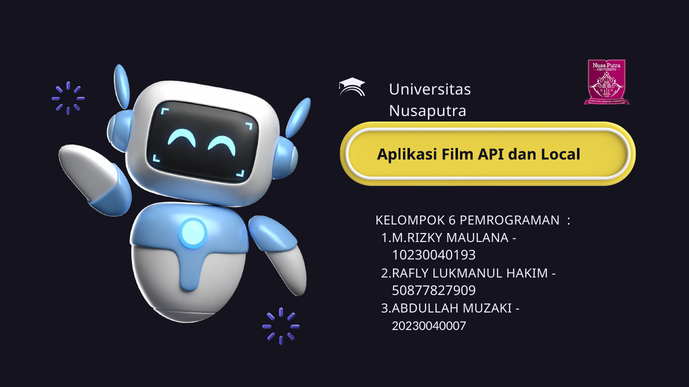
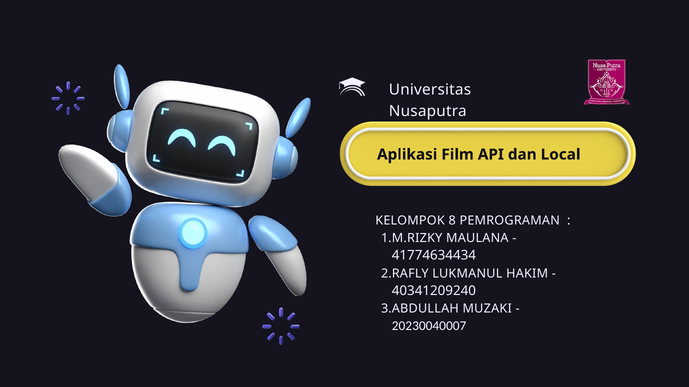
6: 6 -> 8
10230040193: 10230040193 -> 41774634434
50877827909: 50877827909 -> 40341209240
